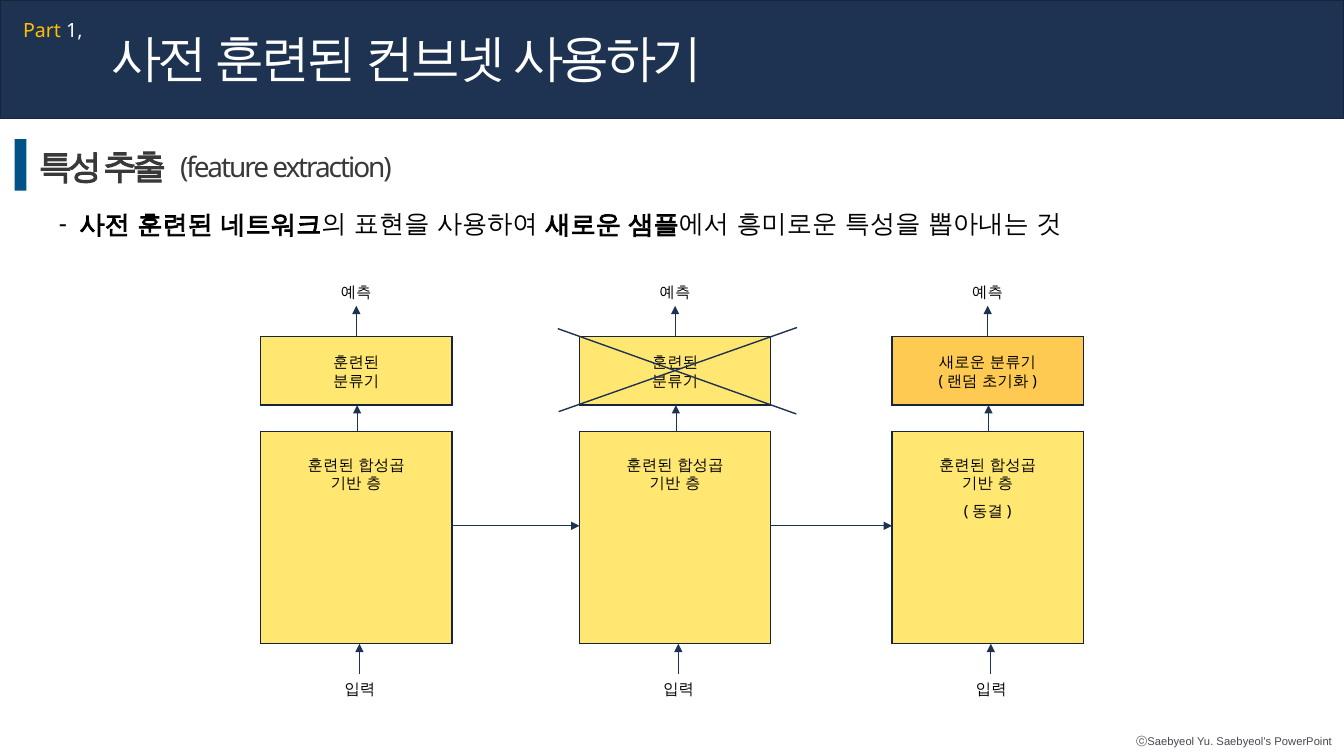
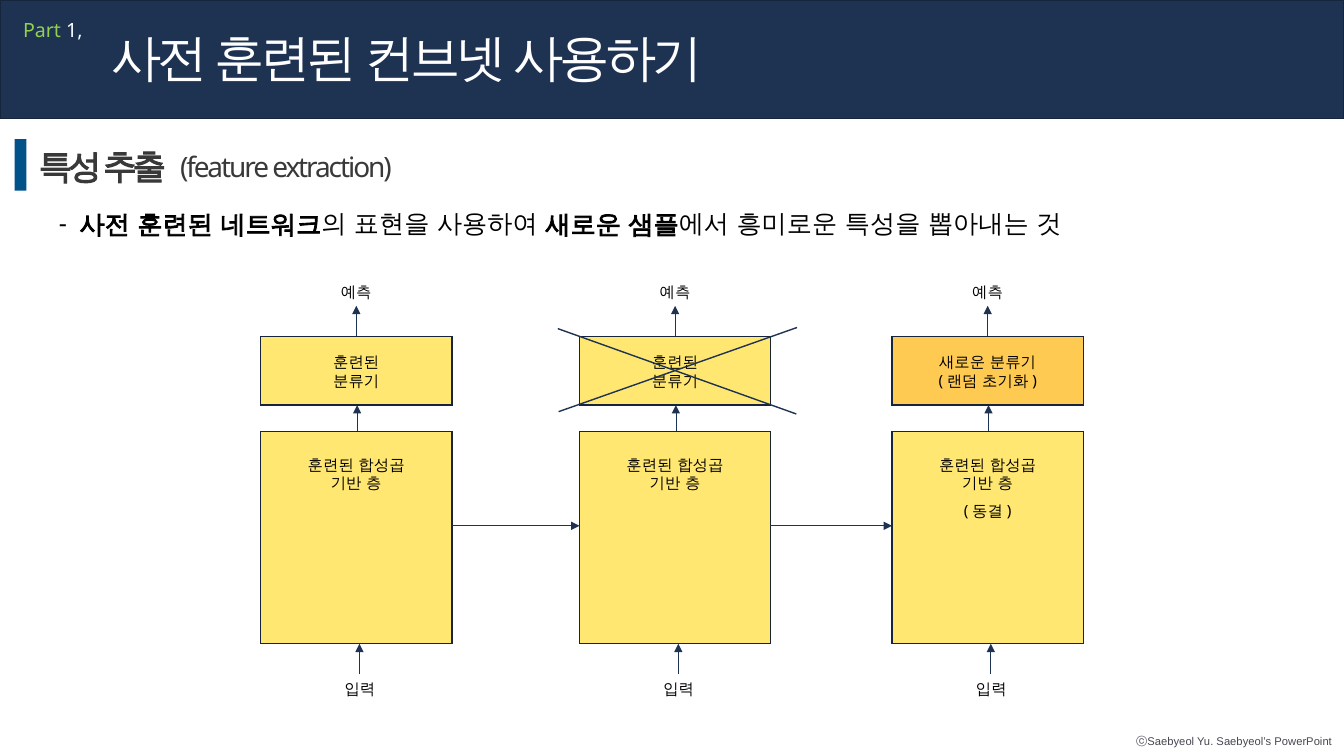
Part colour: yellow -> light green
